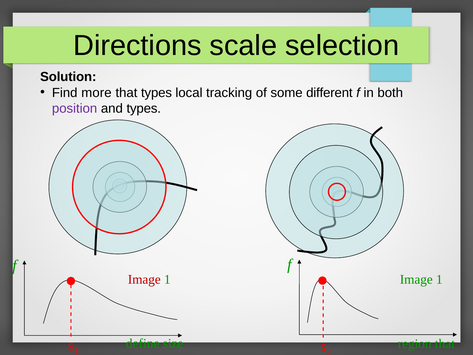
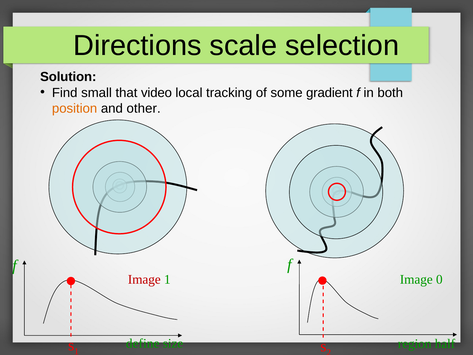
more: more -> small
that types: types -> video
different: different -> gradient
position colour: purple -> orange
and types: types -> other
1 at (439, 279): 1 -> 0
region that: that -> half
